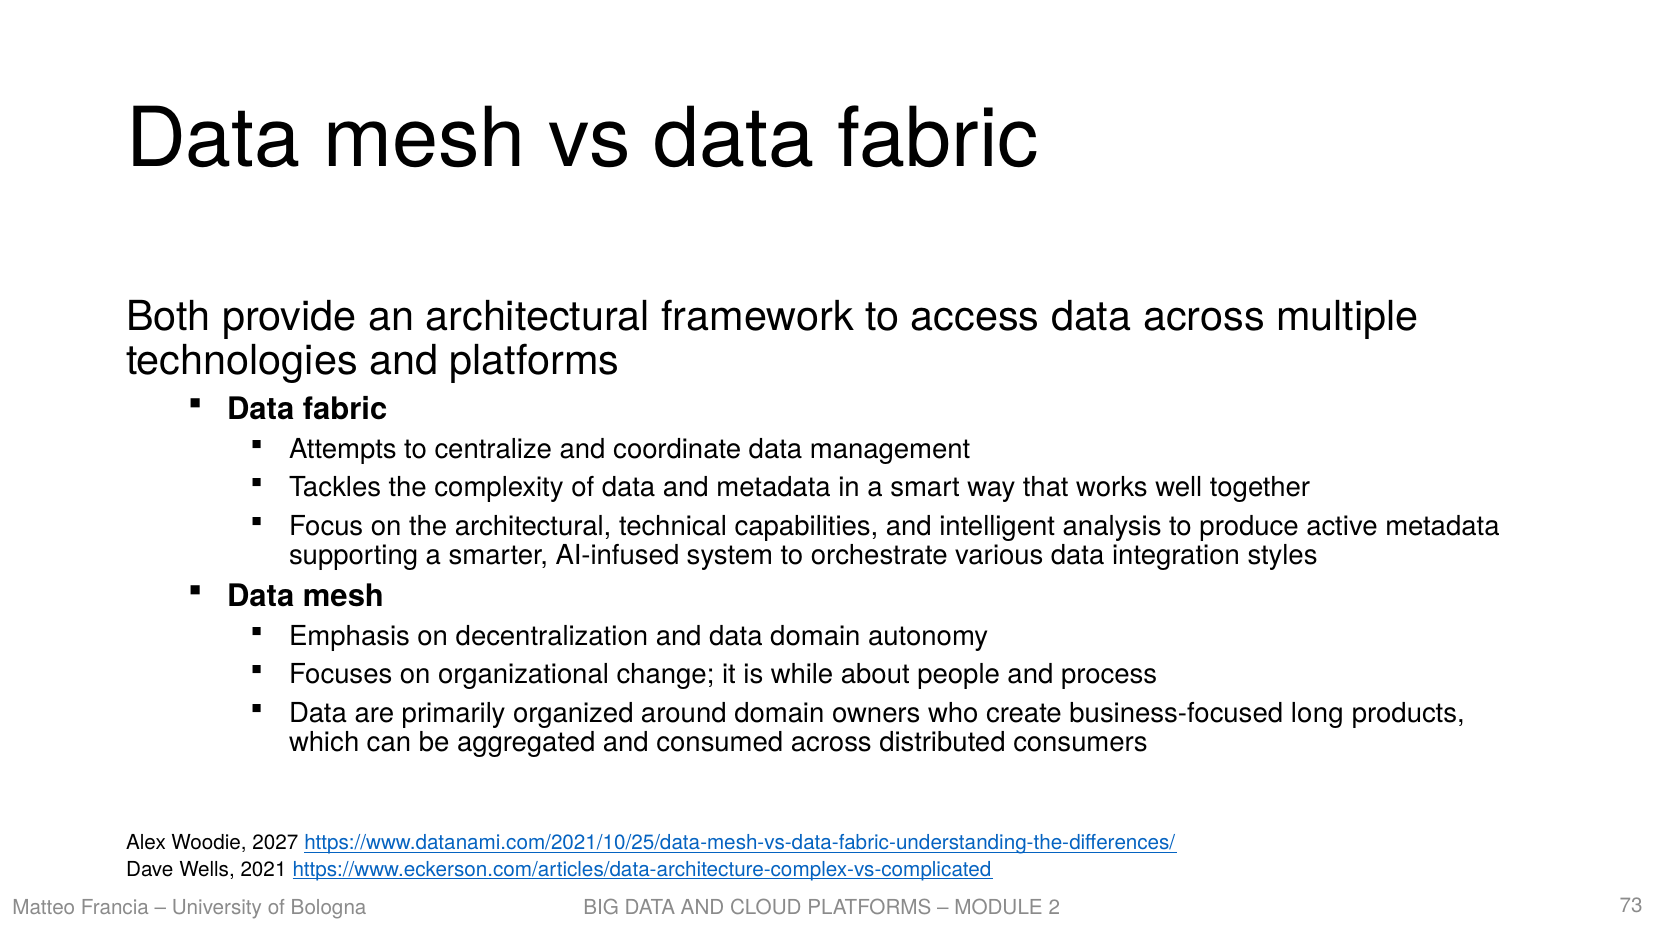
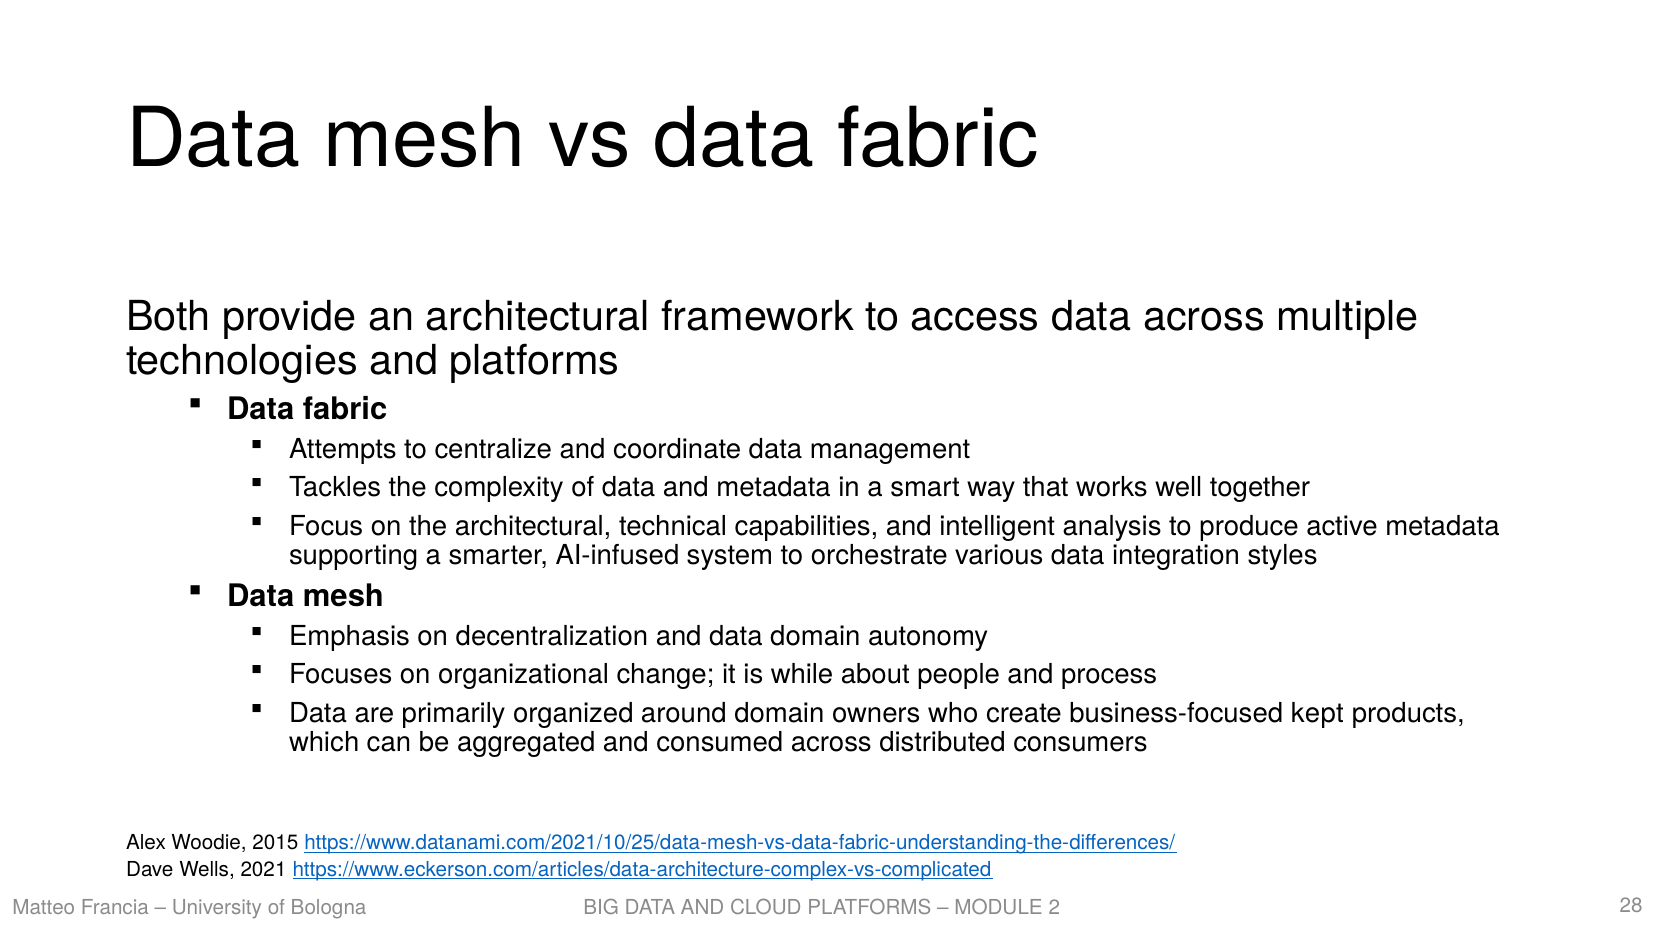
long: long -> kept
2027: 2027 -> 2015
73: 73 -> 28
